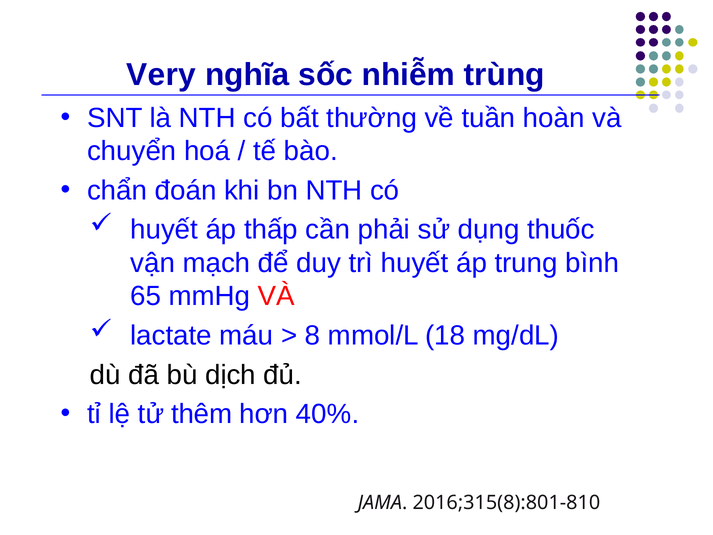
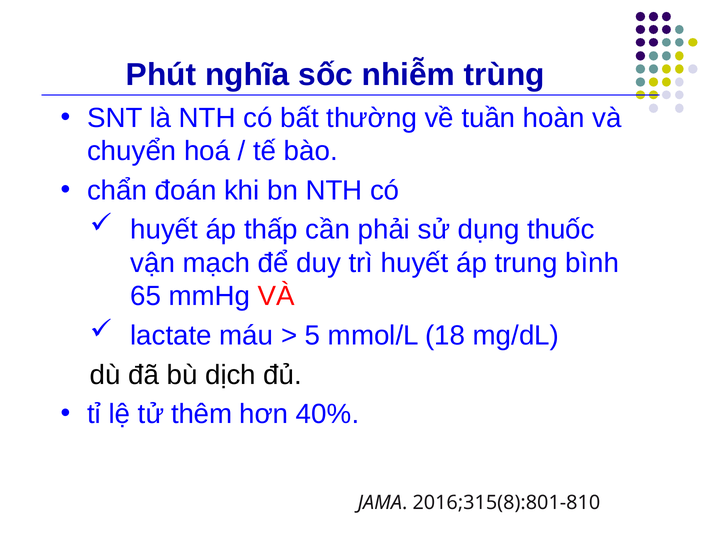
Very: Very -> Phút
8: 8 -> 5
